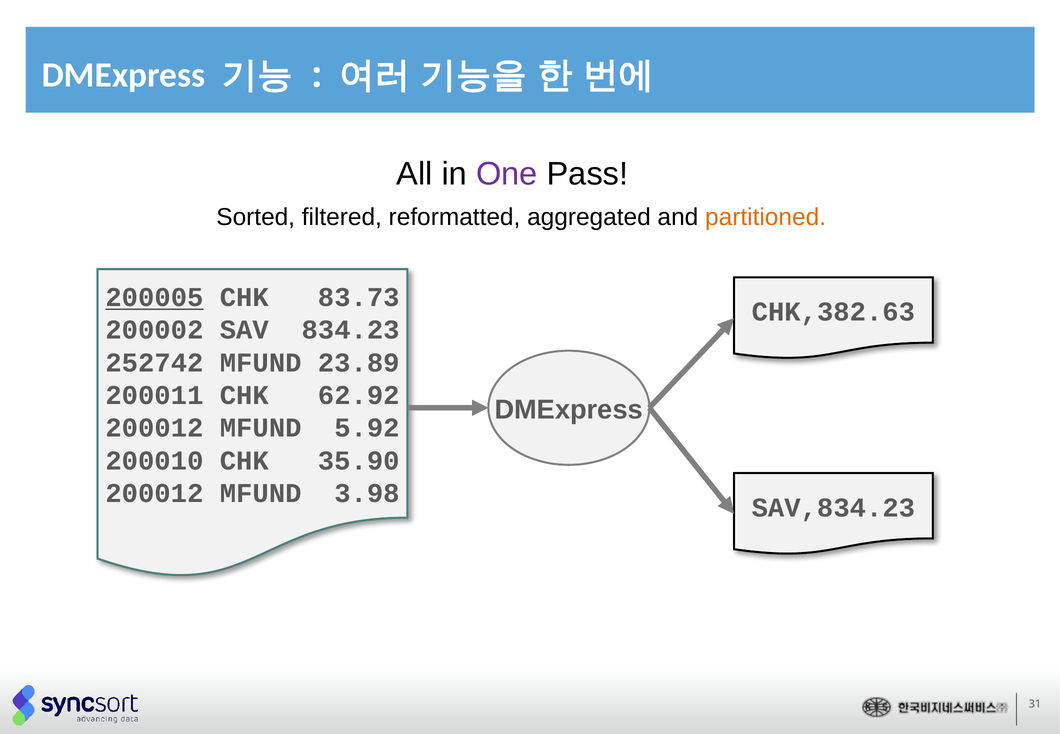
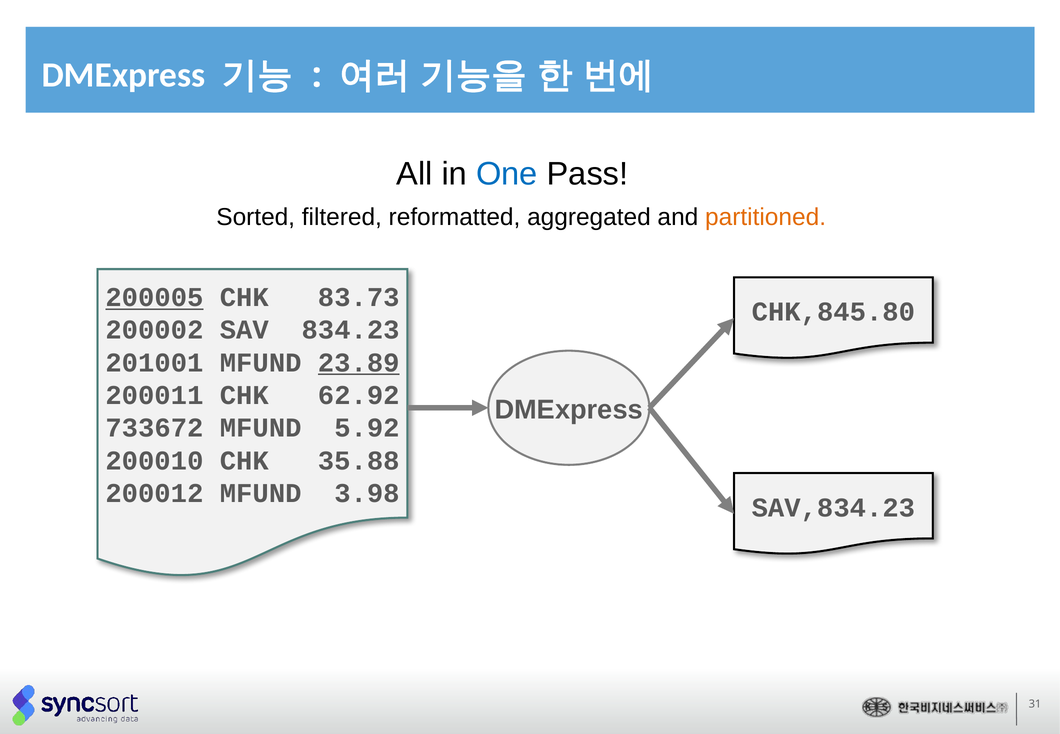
One colour: purple -> blue
CHK,382.63: CHK,382.63 -> CHK,845.80
252742: 252742 -> 201001
23.89 underline: none -> present
200012 at (154, 428): 200012 -> 733672
35.90: 35.90 -> 35.88
